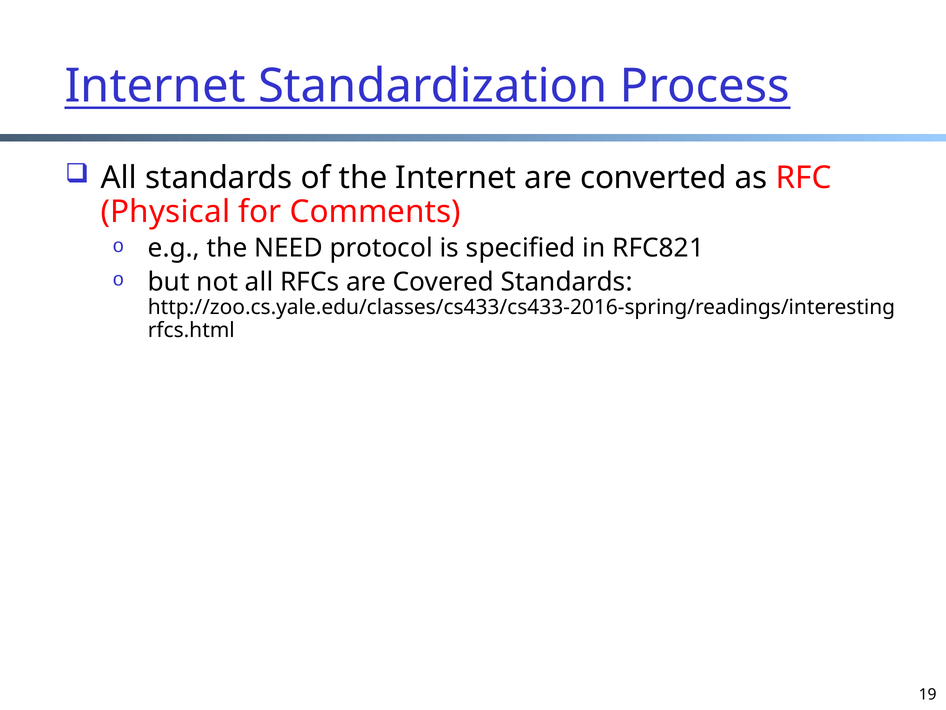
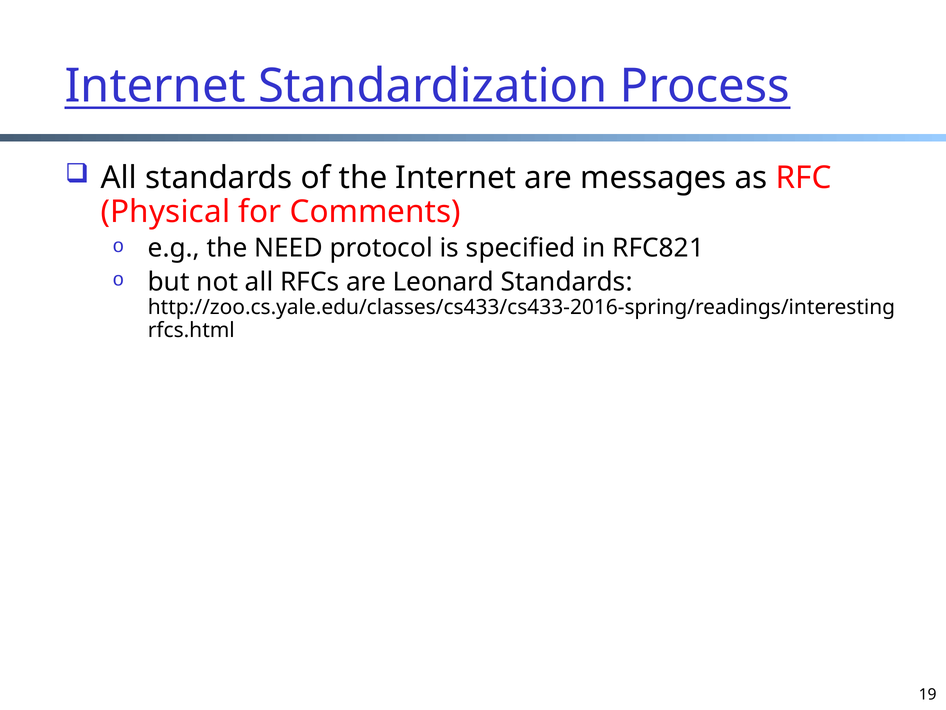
converted: converted -> messages
Covered: Covered -> Leonard
